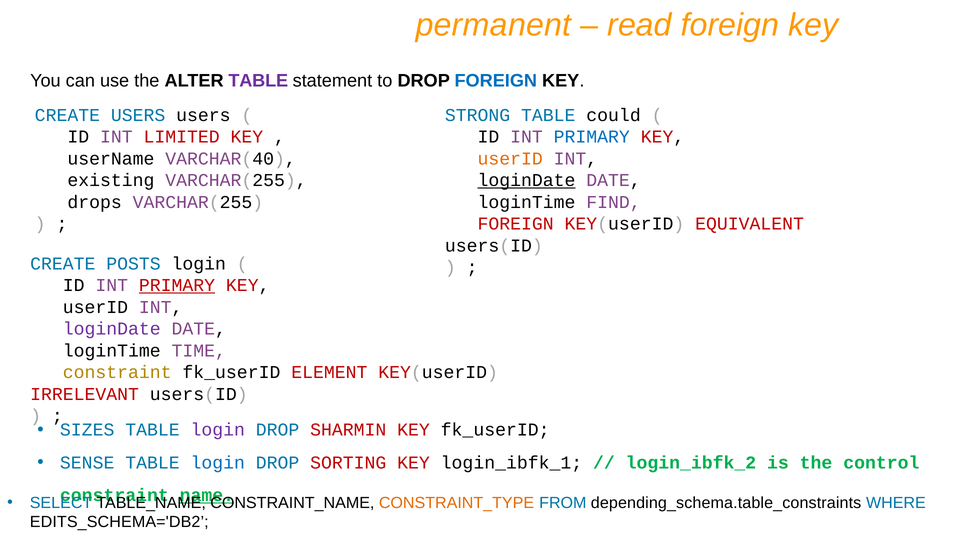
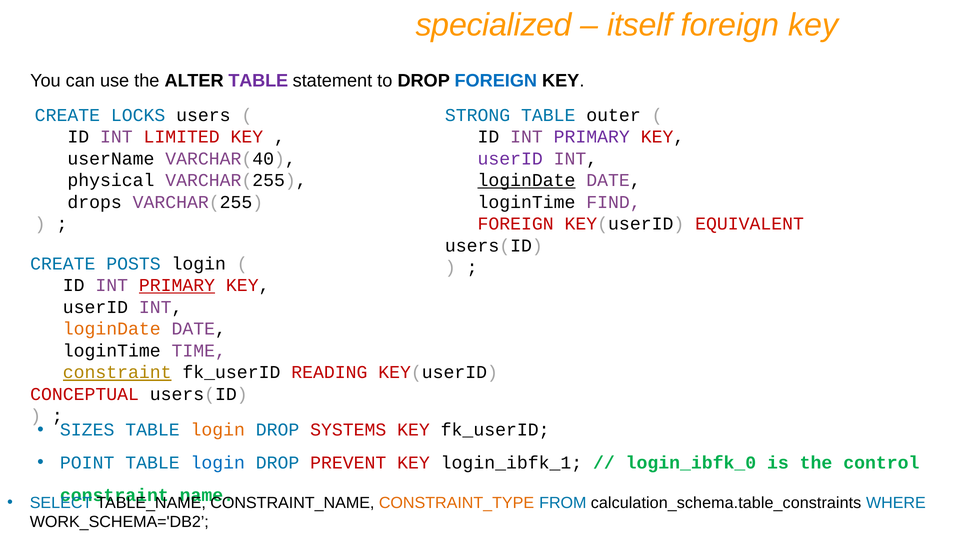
permanent: permanent -> specialized
read: read -> itself
CREATE USERS: USERS -> LOCKS
could: could -> outer
PRIMARY at (592, 137) colour: blue -> purple
userID at (510, 159) colour: orange -> purple
existing: existing -> physical
loginDate at (112, 329) colour: purple -> orange
constraint at (117, 372) underline: none -> present
ELEMENT: ELEMENT -> READING
IRRELEVANT: IRRELEVANT -> CONCEPTUAL
login at (218, 430) colour: purple -> orange
SHARMIN: SHARMIN -> SYSTEMS
SENSE: SENSE -> POINT
SORTING: SORTING -> PREVENT
login_ibfk_2: login_ibfk_2 -> login_ibfk_0
name underline: present -> none
depending_schema.table_constraints: depending_schema.table_constraints -> calculation_schema.table_constraints
EDITS_SCHEMA='DB2: EDITS_SCHEMA='DB2 -> WORK_SCHEMA='DB2
